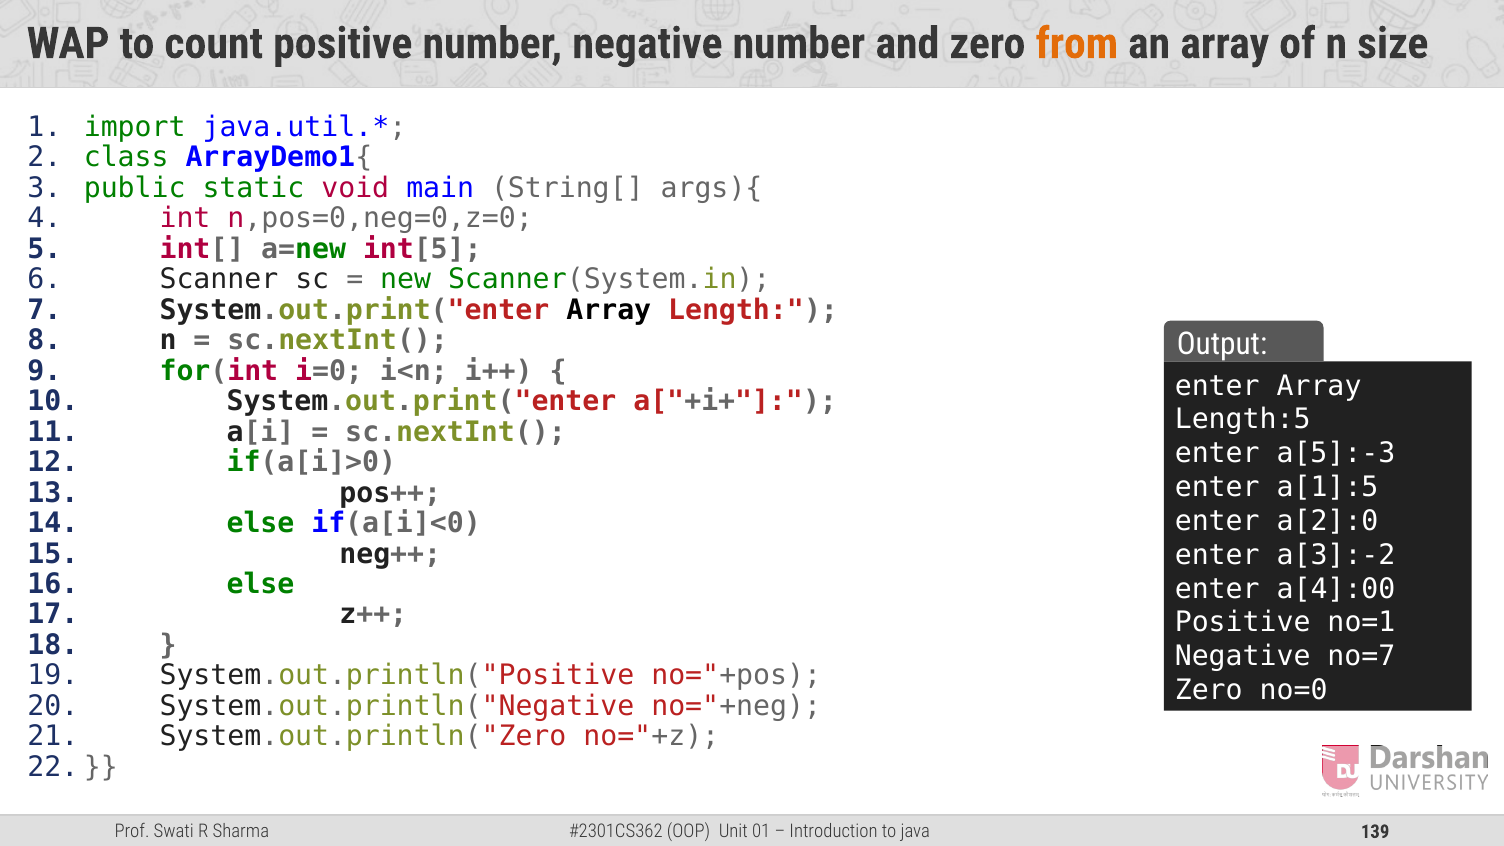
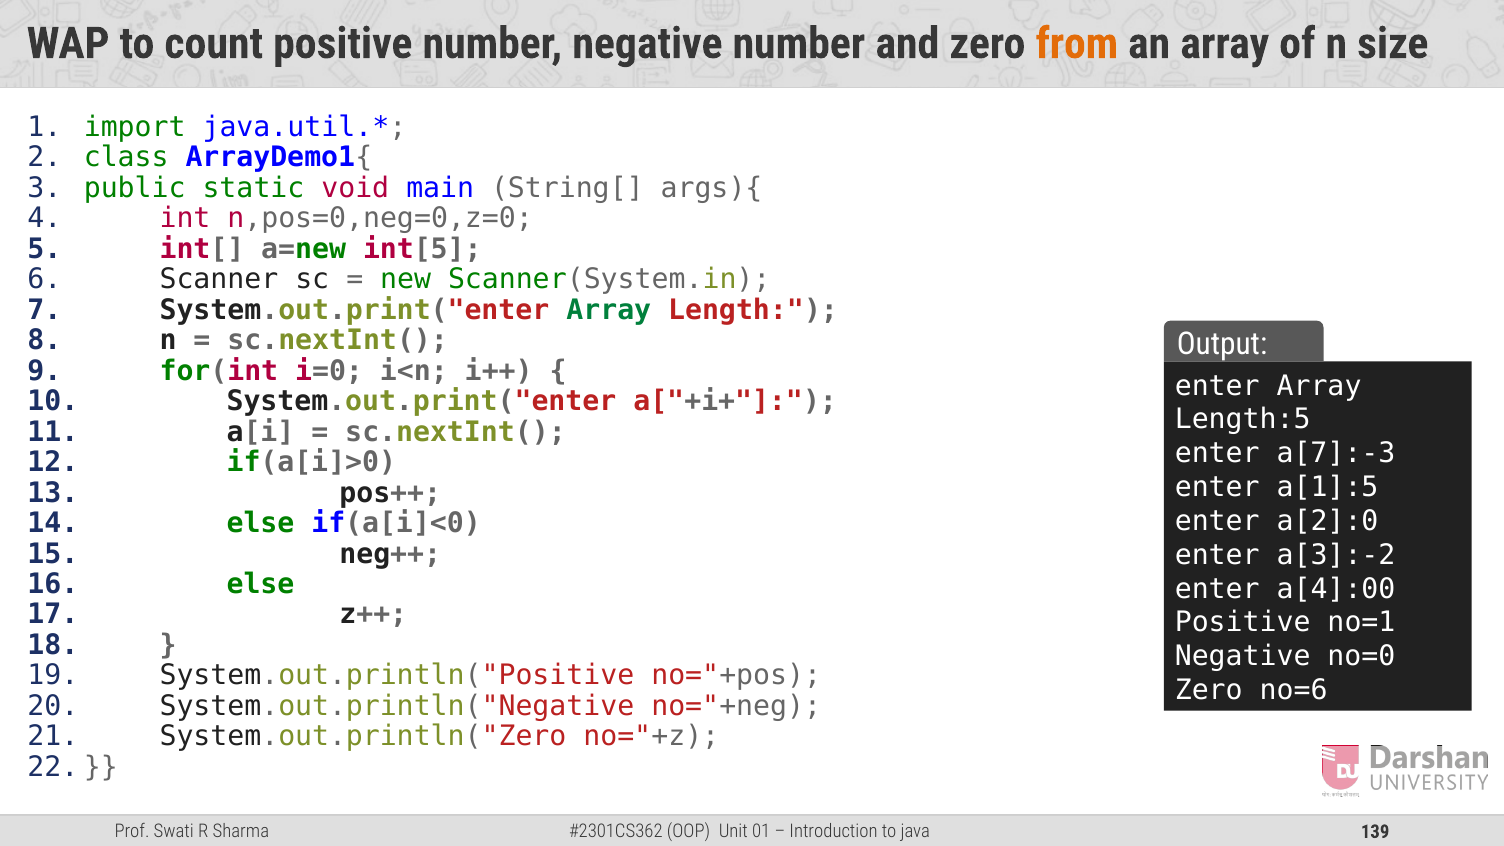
Array at (609, 310) colour: black -> green
a[5]:-3: a[5]:-3 -> a[7]:-3
no=7: no=7 -> no=0
no=0: no=0 -> no=6
